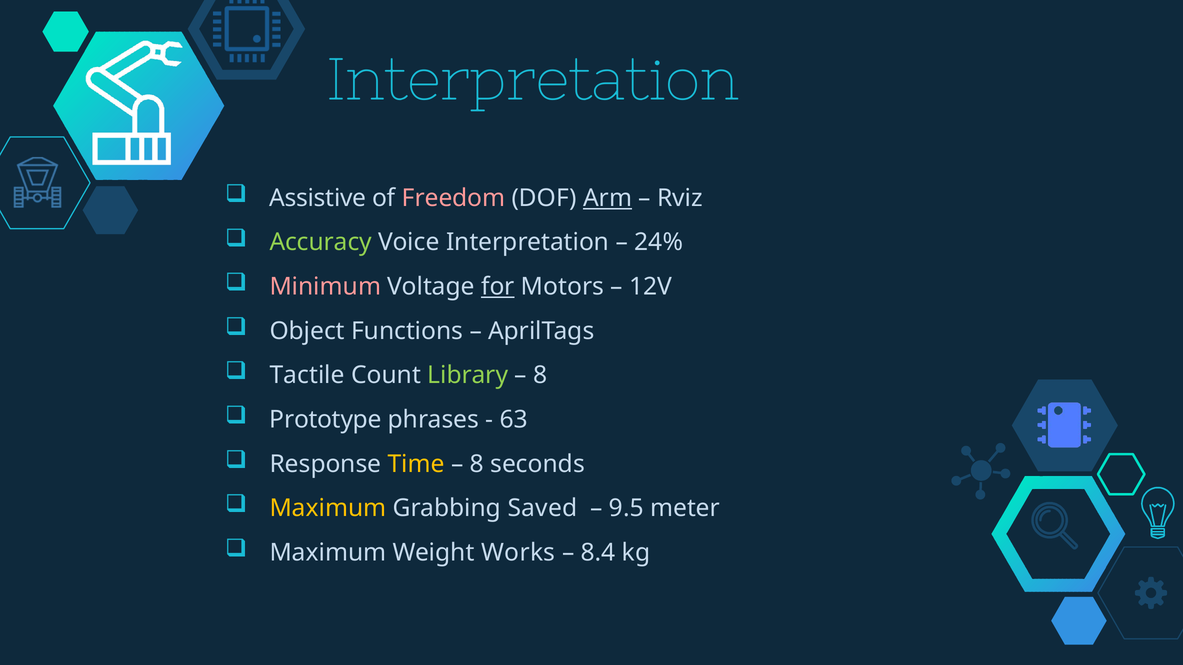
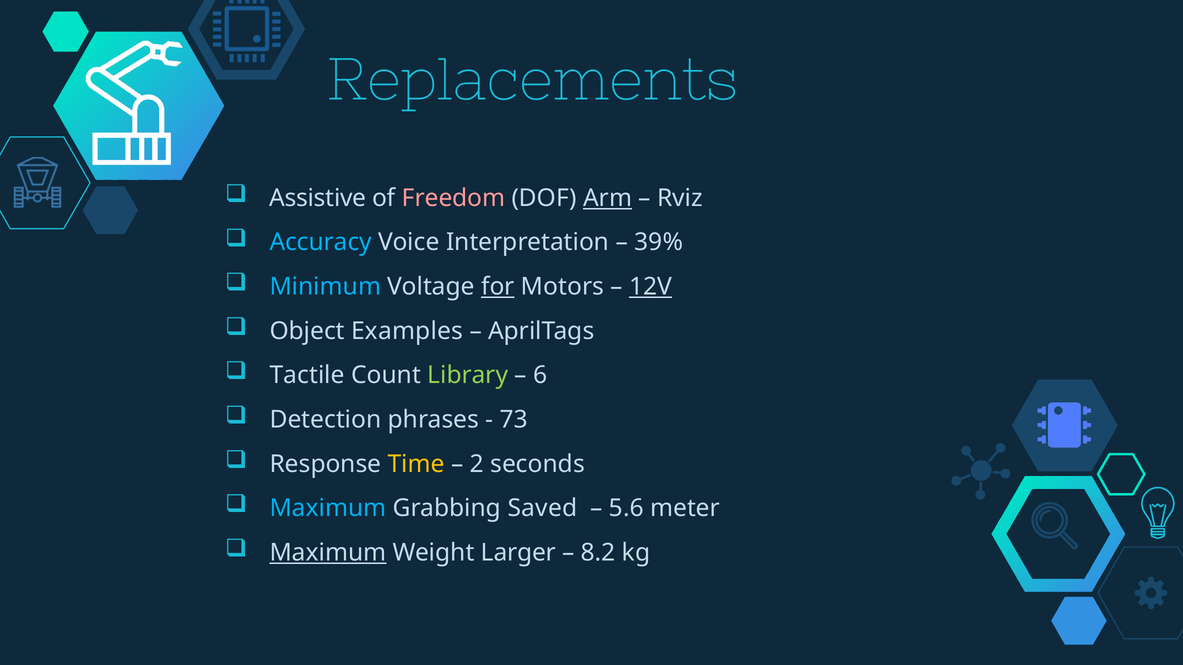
Interpretation at (533, 80): Interpretation -> Replacements
Accuracy colour: light green -> light blue
24%: 24% -> 39%
Minimum colour: pink -> light blue
12V underline: none -> present
Functions: Functions -> Examples
8 at (540, 376): 8 -> 6
Prototype: Prototype -> Detection
63: 63 -> 73
8 at (477, 464): 8 -> 2
Maximum at (328, 509) colour: yellow -> light blue
9.5: 9.5 -> 5.6
Maximum at (328, 553) underline: none -> present
Works: Works -> Larger
8.4: 8.4 -> 8.2
